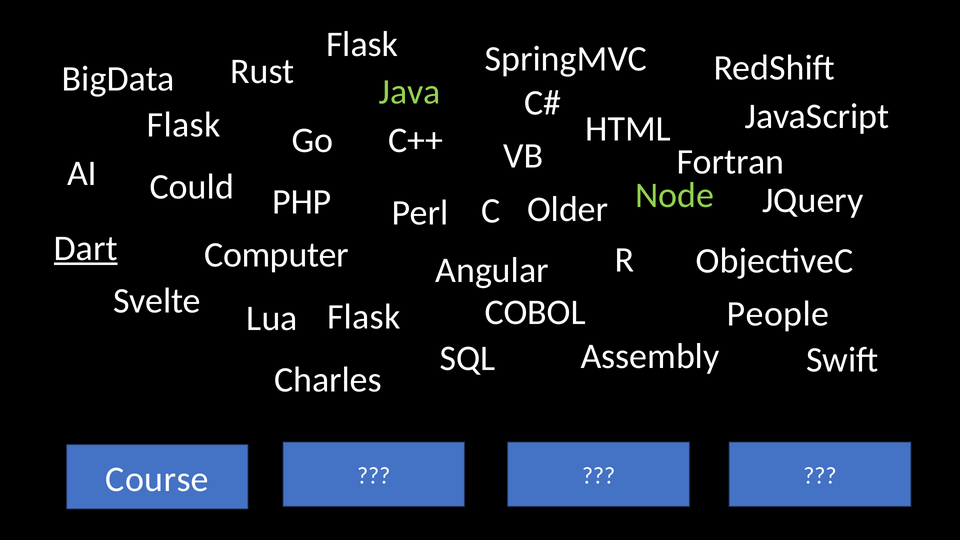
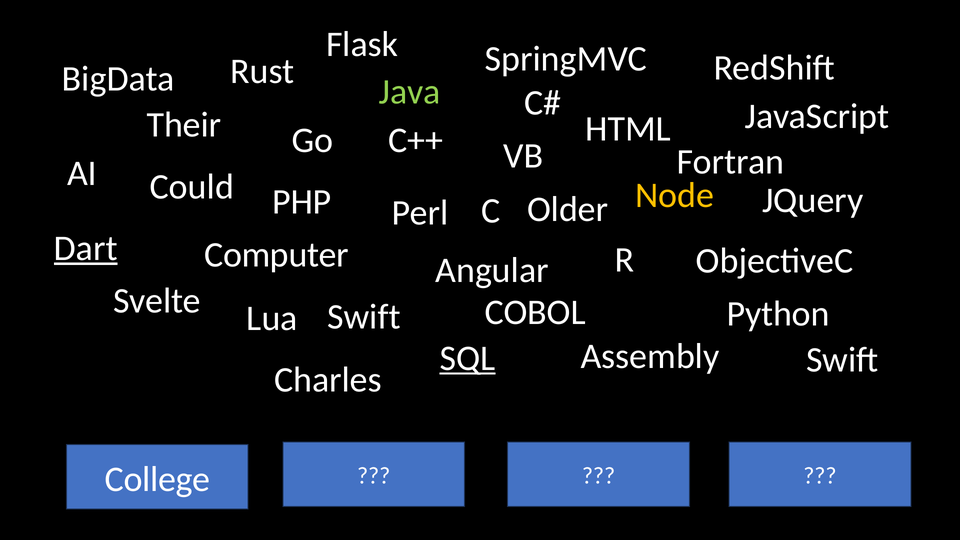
Flask at (184, 125): Flask -> Their
Node colour: light green -> yellow
People: People -> Python
Flask at (364, 317): Flask -> Swift
SQL underline: none -> present
Course: Course -> College
